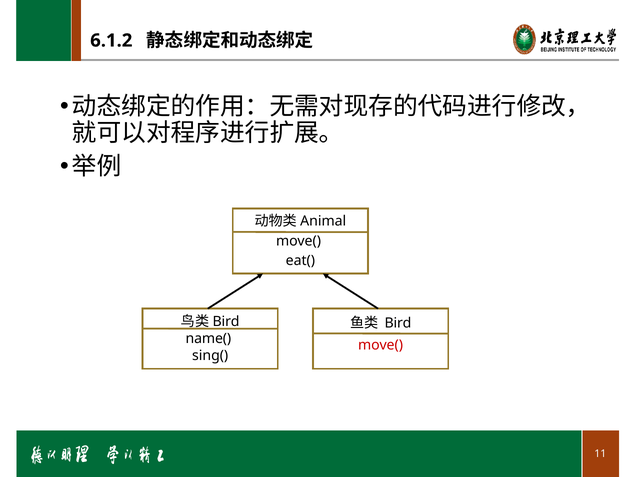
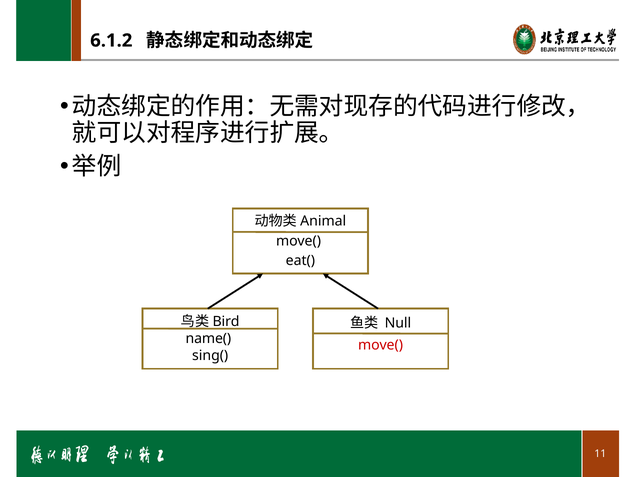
Bird: Bird -> Null
